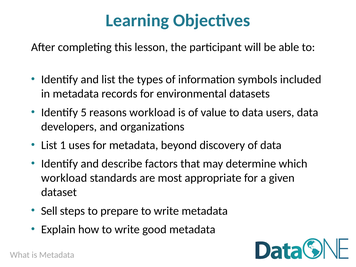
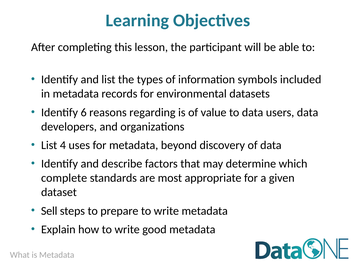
5: 5 -> 6
reasons workload: workload -> regarding
1: 1 -> 4
workload at (64, 178): workload -> complete
